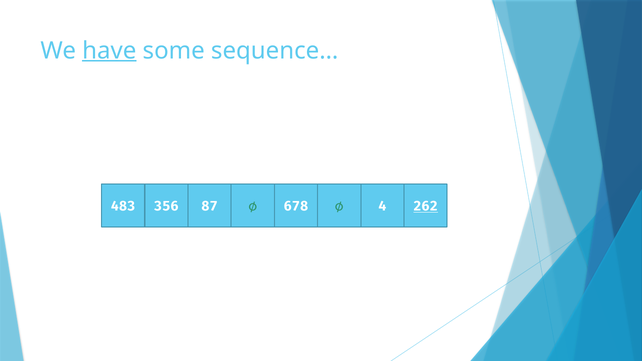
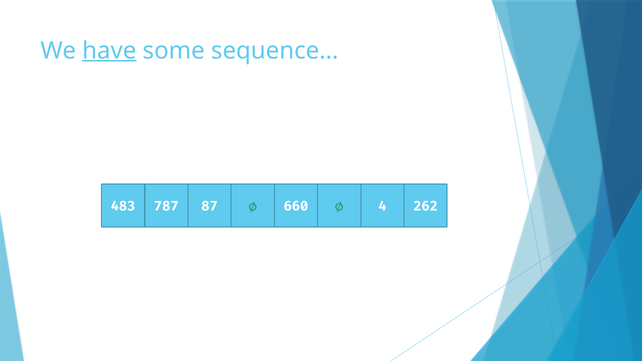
356: 356 -> 787
678: 678 -> 660
262 underline: present -> none
